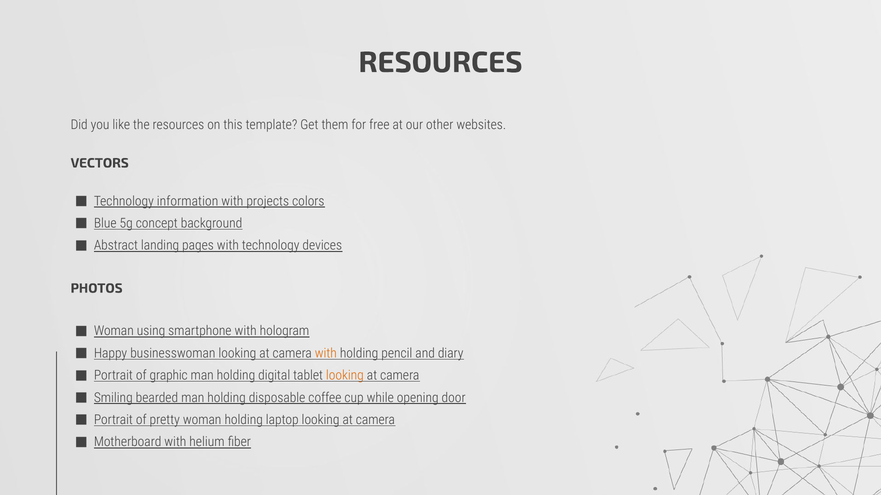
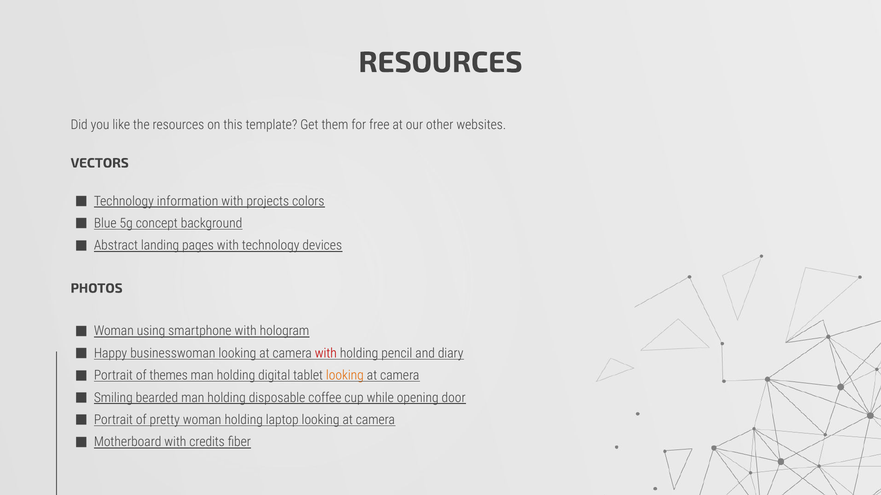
with at (326, 354) colour: orange -> red
graphic: graphic -> themes
helium: helium -> credits
